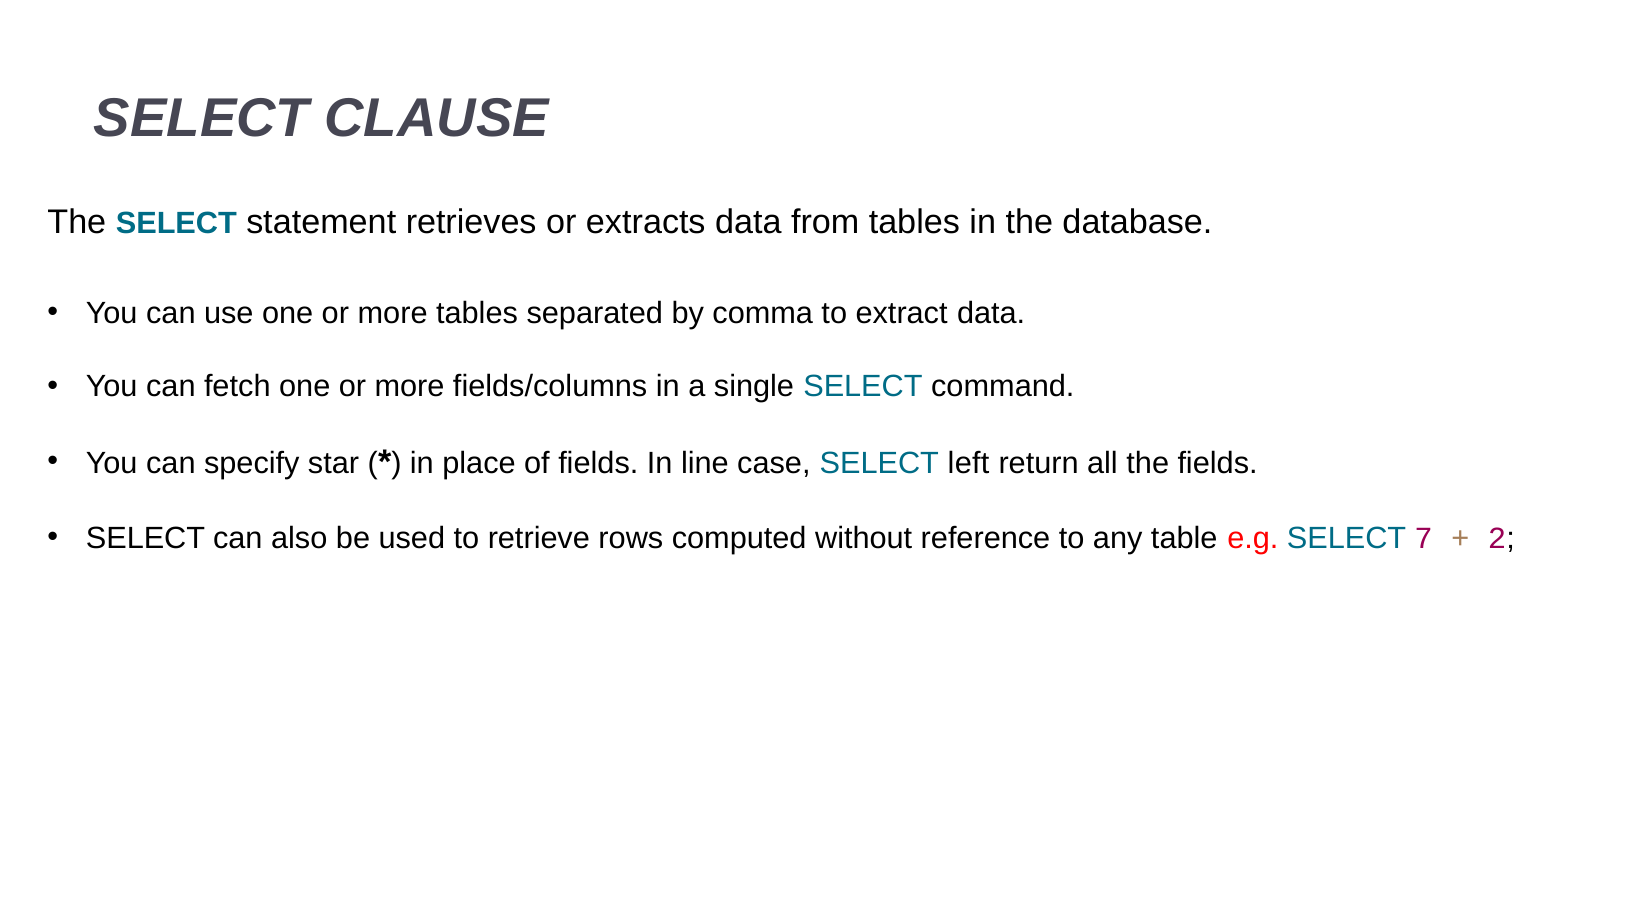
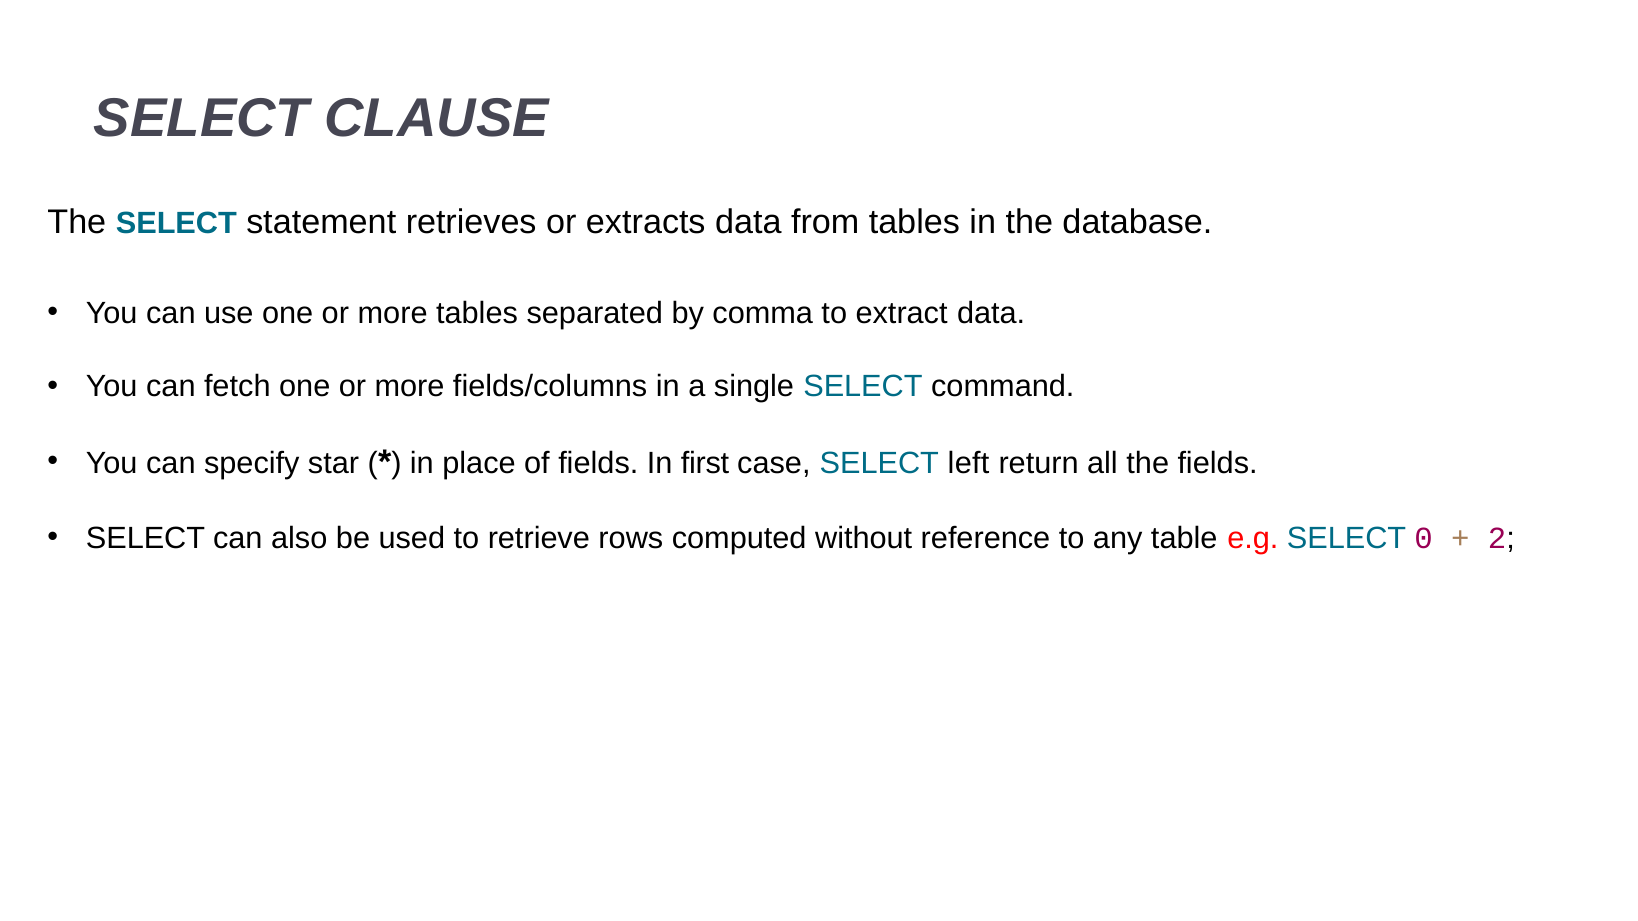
line: line -> first
7: 7 -> 0
